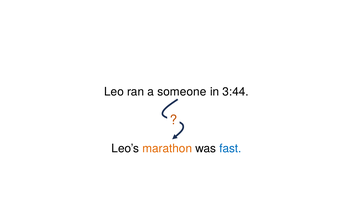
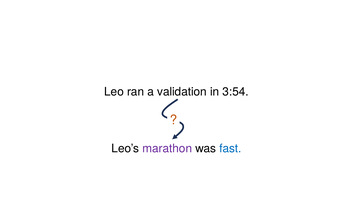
someone: someone -> validation
3:44: 3:44 -> 3:54
marathon colour: orange -> purple
